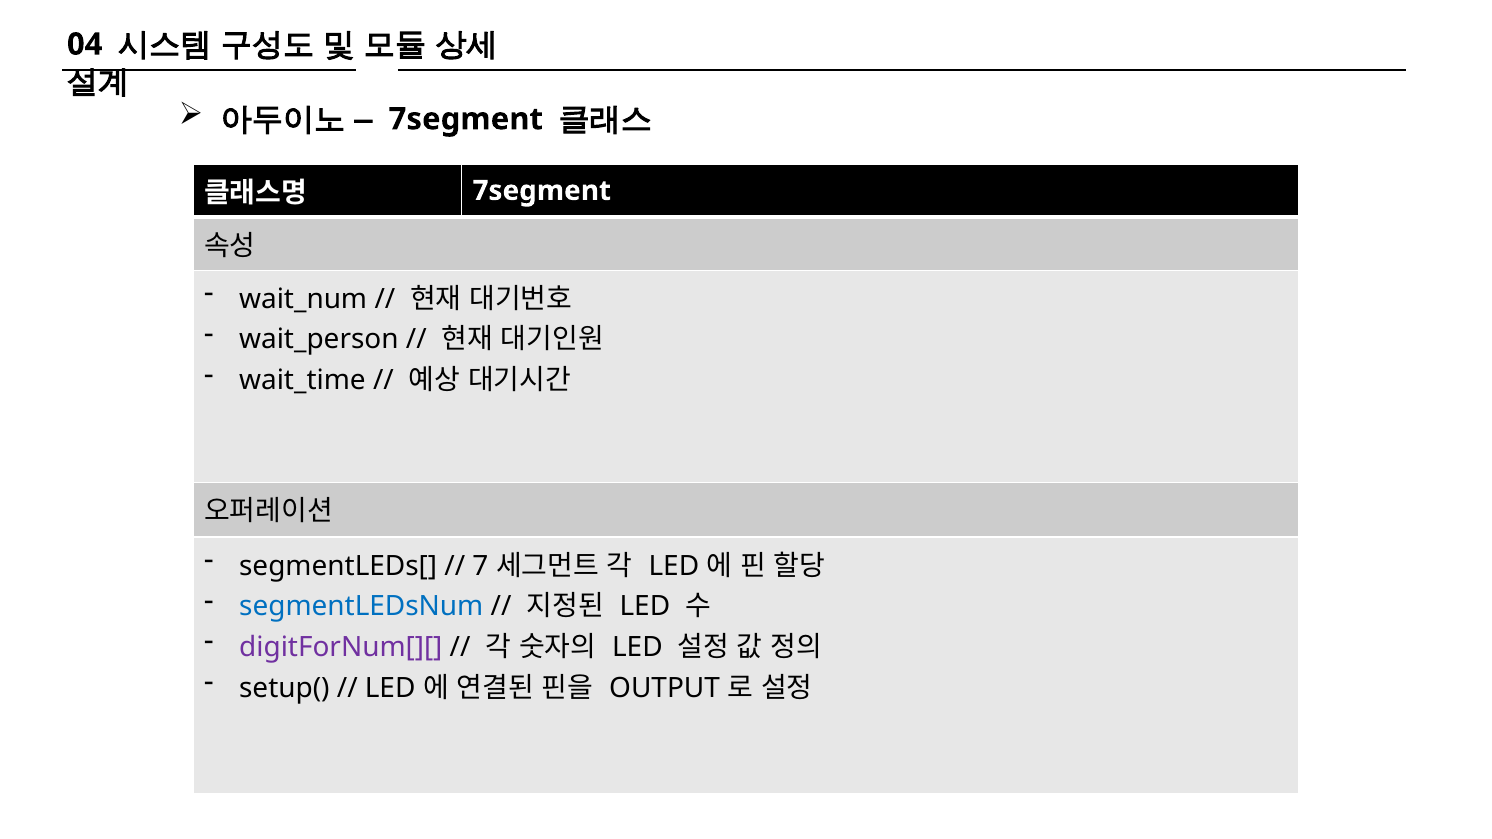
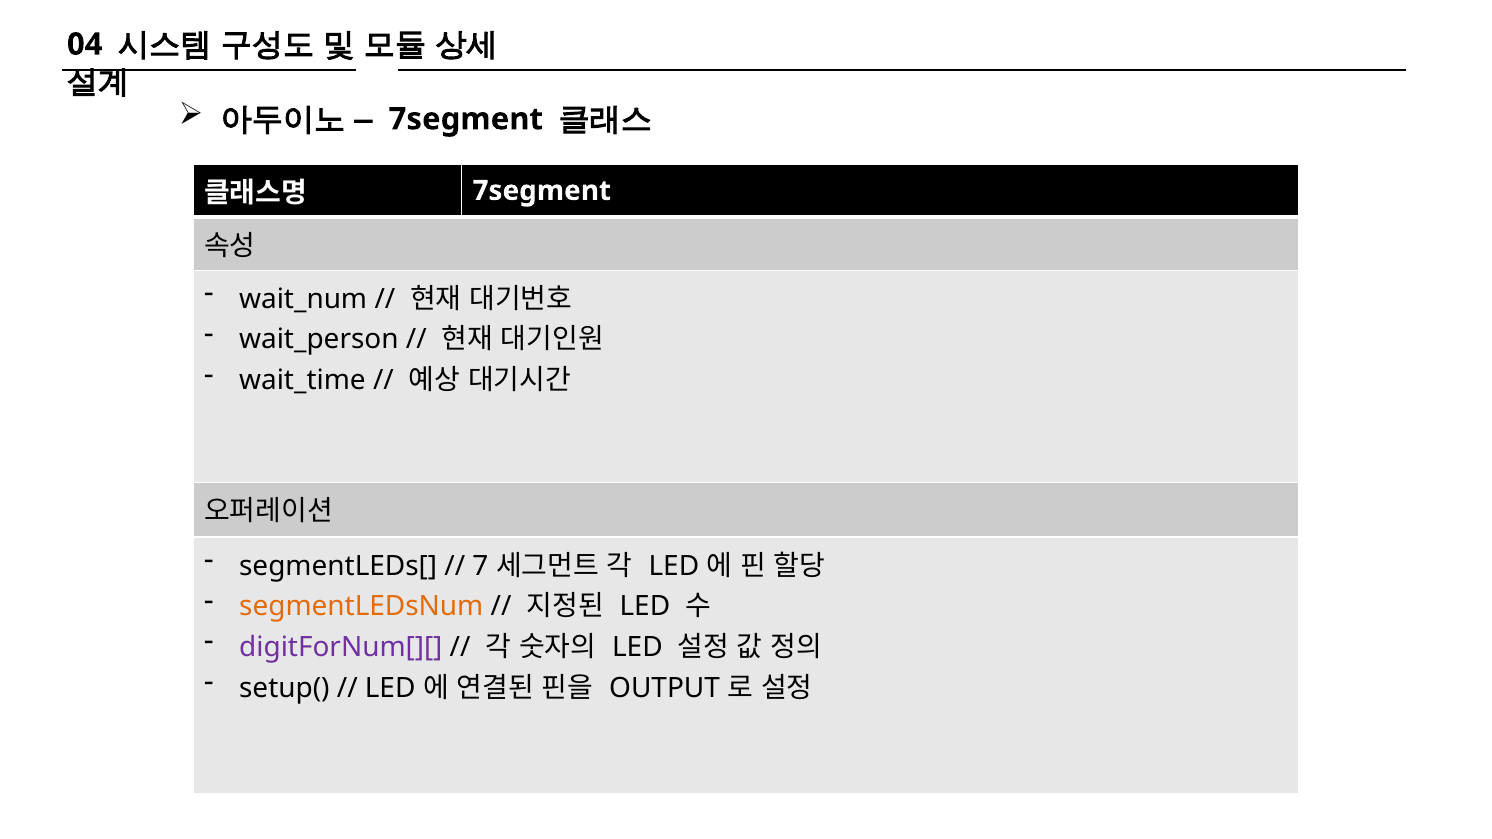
segmentLEDsNum colour: blue -> orange
